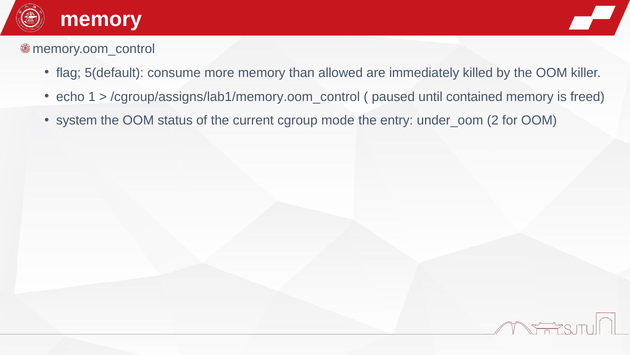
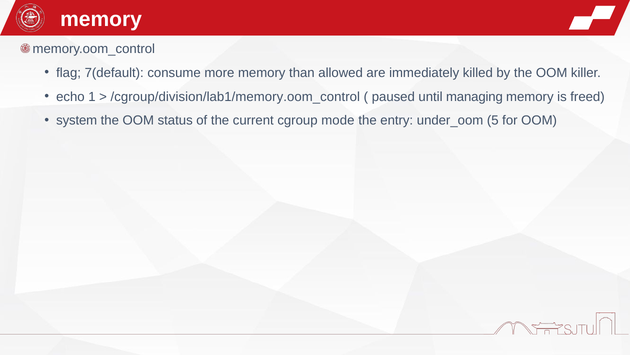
5(default: 5(default -> 7(default
/cgroup/assigns/lab1/memory.oom_control: /cgroup/assigns/lab1/memory.oom_control -> /cgroup/division/lab1/memory.oom_control
contained: contained -> managing
2: 2 -> 5
